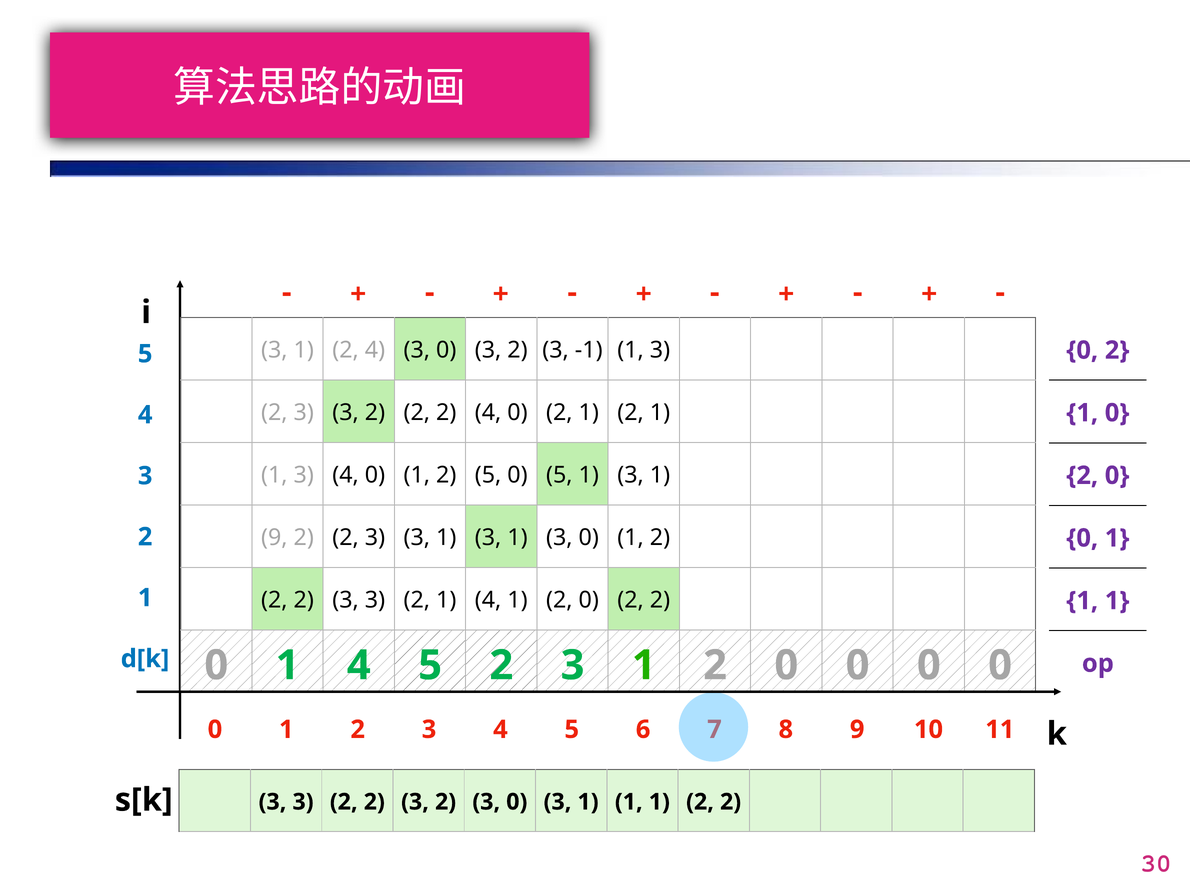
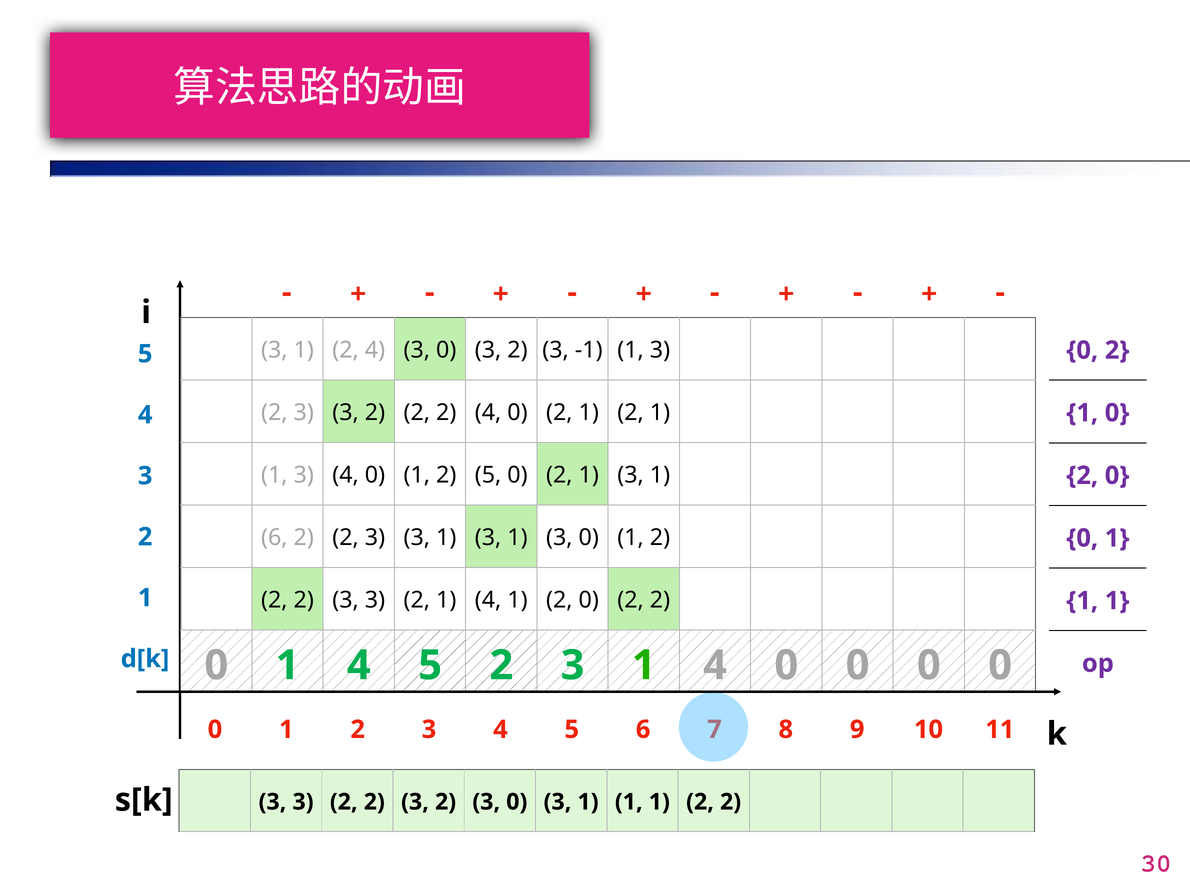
5 0 5: 5 -> 2
9 at (274, 537): 9 -> 6
2 3 1 2: 2 -> 4
